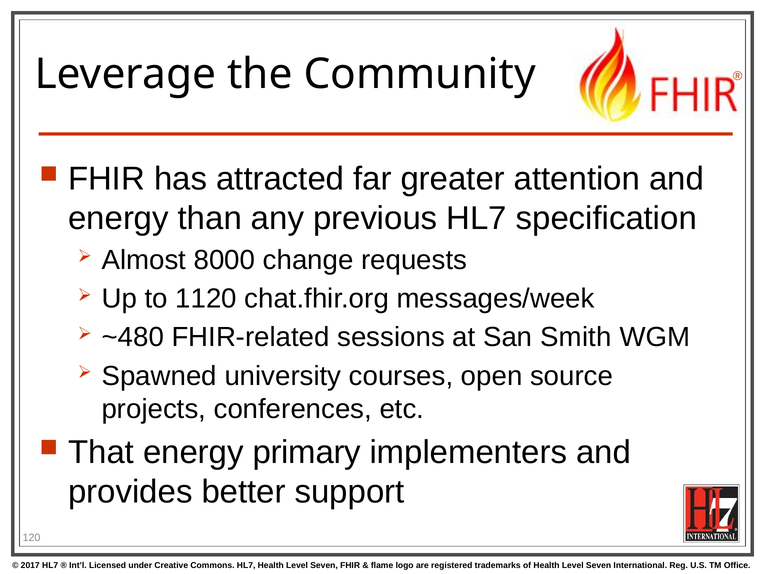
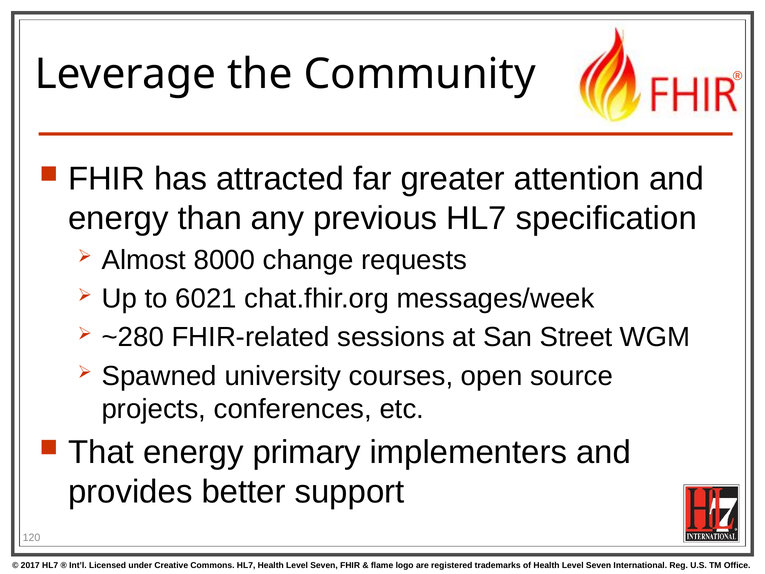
1120: 1120 -> 6021
~480: ~480 -> ~280
Smith: Smith -> Street
